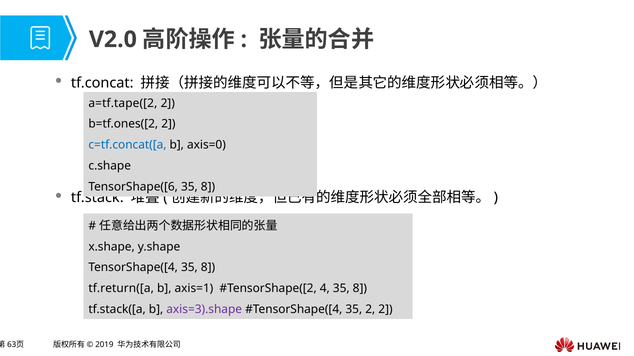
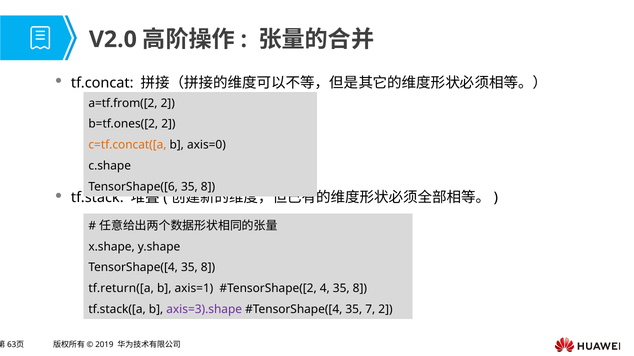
a=tf.tape([2: a=tf.tape([2 -> a=tf.from([2
c=tf.concat([a colour: blue -> orange
35 2: 2 -> 7
